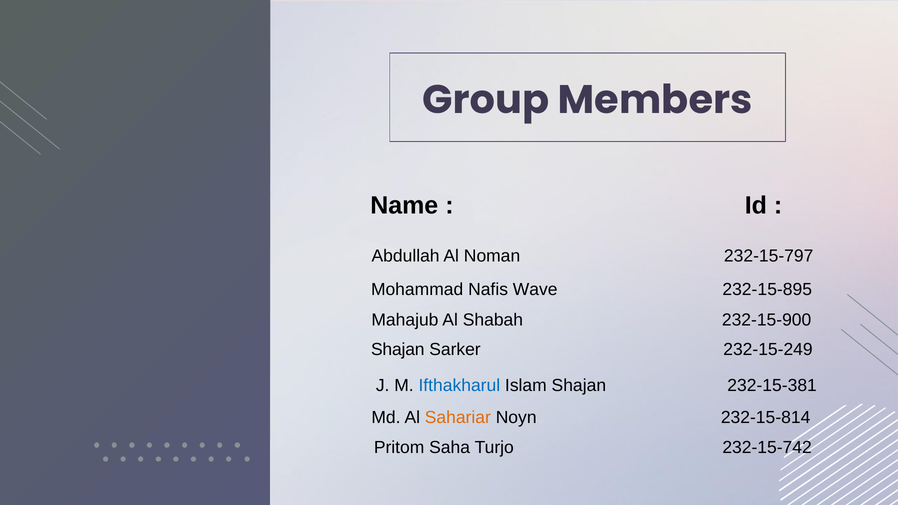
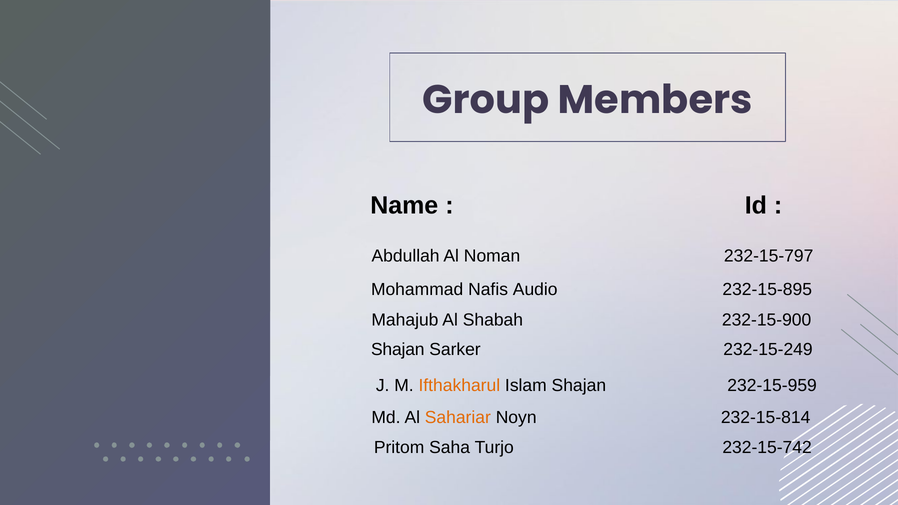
Wave: Wave -> Audio
Ifthakharul colour: blue -> orange
232-15-381: 232-15-381 -> 232-15-959
